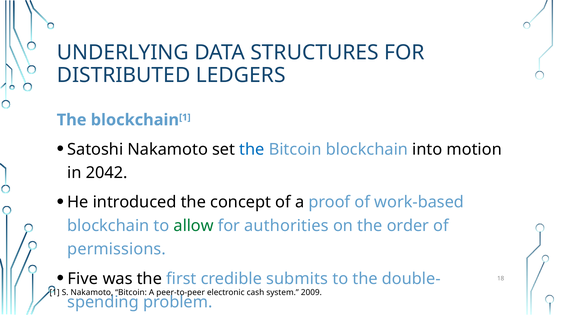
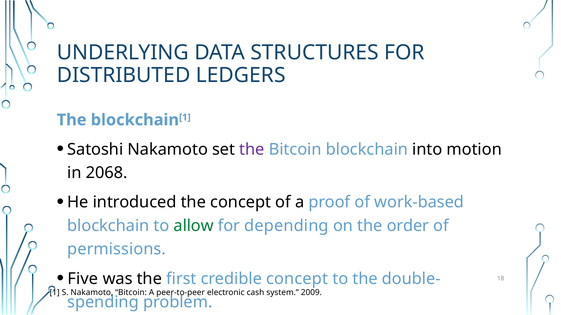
the at (252, 150) colour: blue -> purple
2042: 2042 -> 2068
authorities: authorities -> depending
credible submits: submits -> concept
